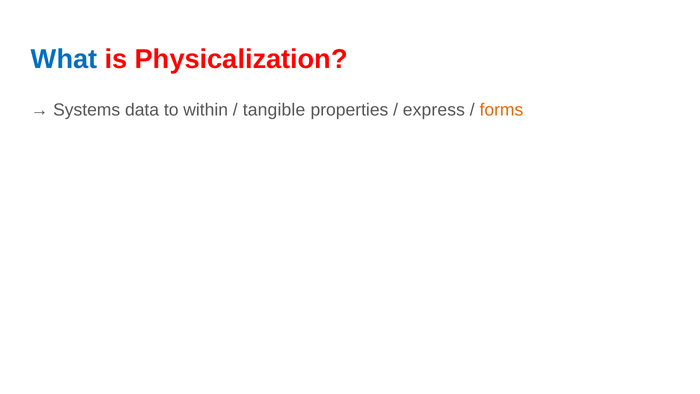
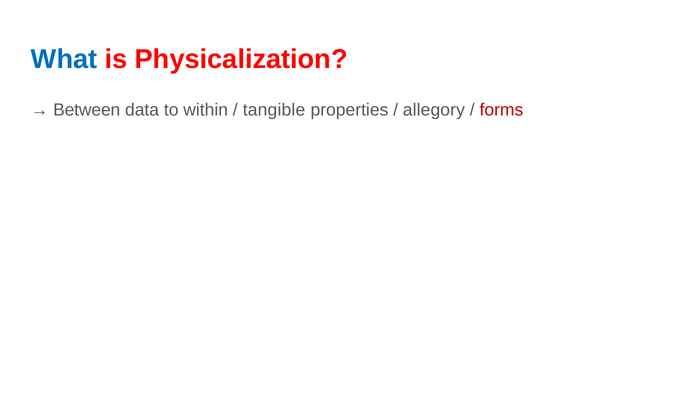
Systems: Systems -> Between
express: express -> allegory
forms colour: orange -> red
